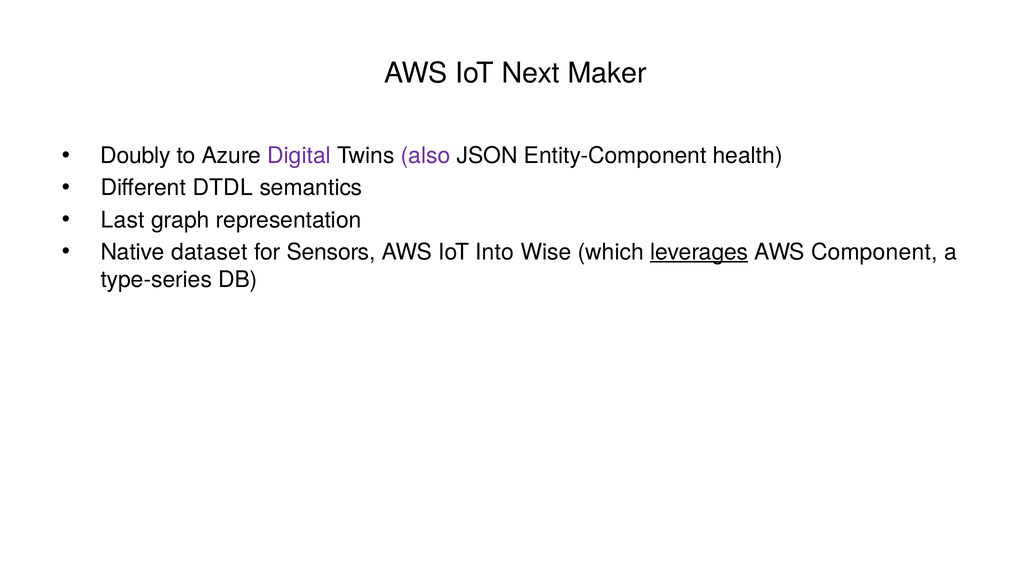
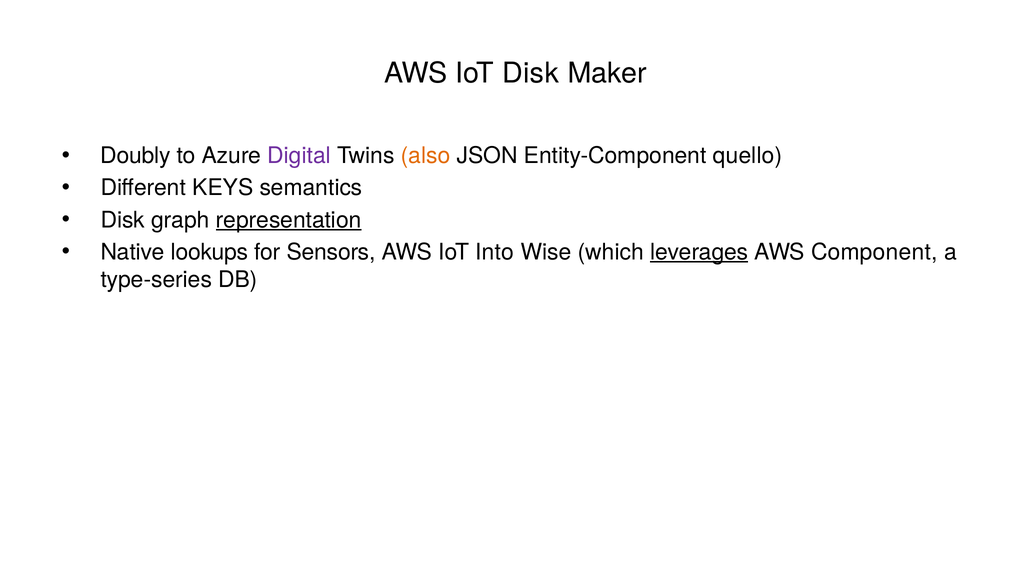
IoT Next: Next -> Disk
also colour: purple -> orange
health: health -> quello
DTDL: DTDL -> KEYS
Last at (123, 220): Last -> Disk
representation underline: none -> present
dataset: dataset -> lookups
